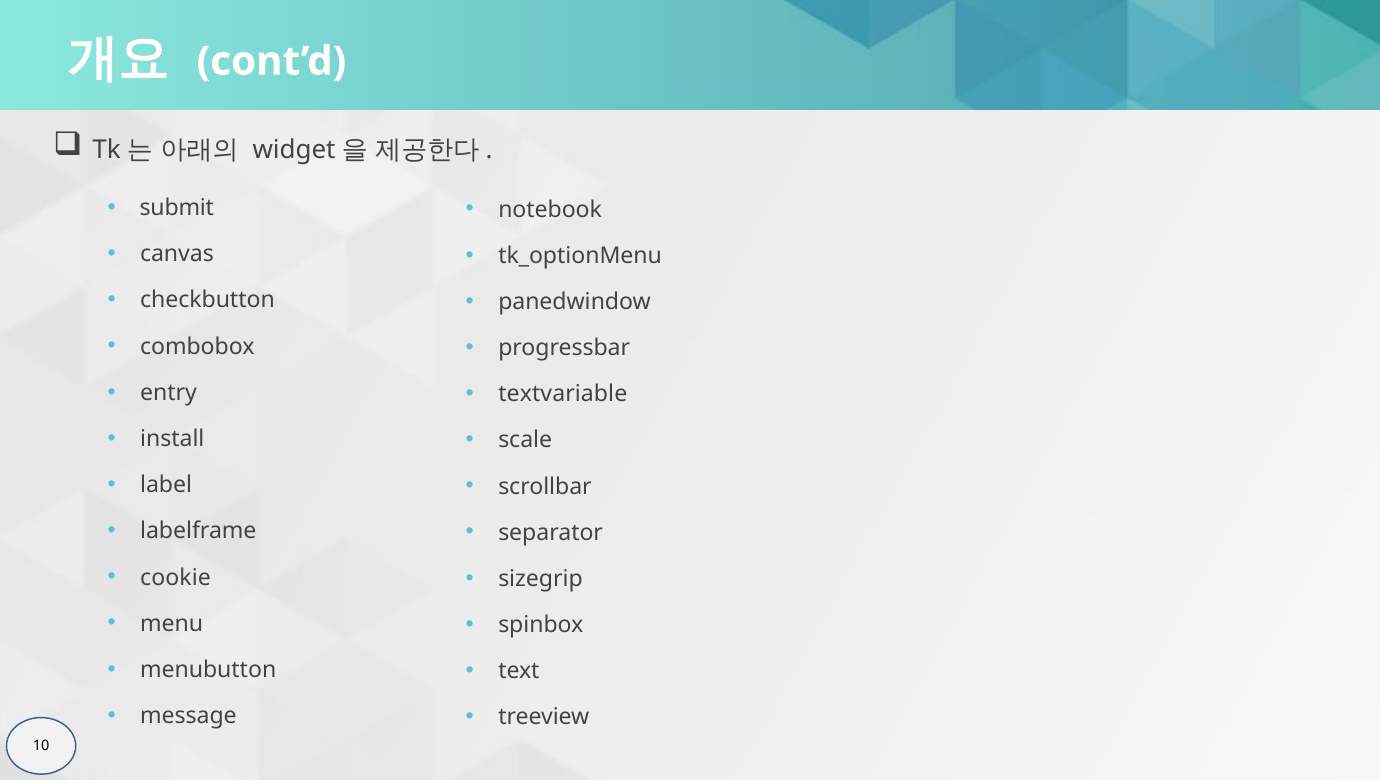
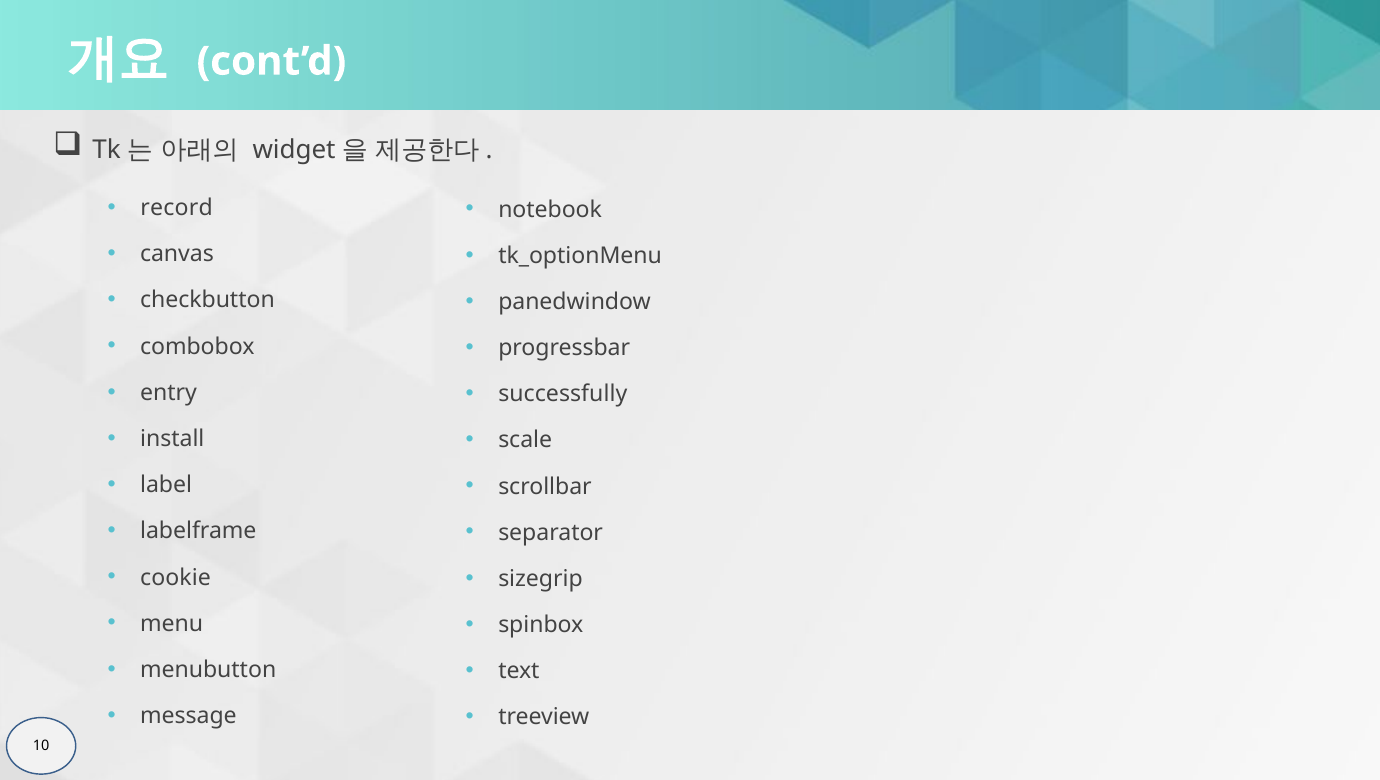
submit: submit -> record
textvariable: textvariable -> successfully
